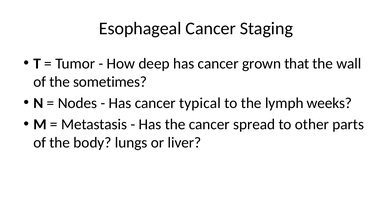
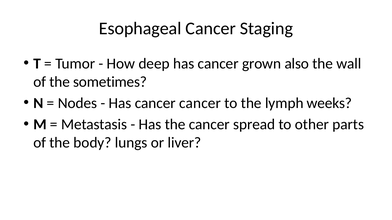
that: that -> also
cancer typical: typical -> cancer
